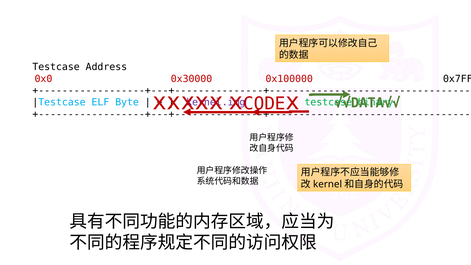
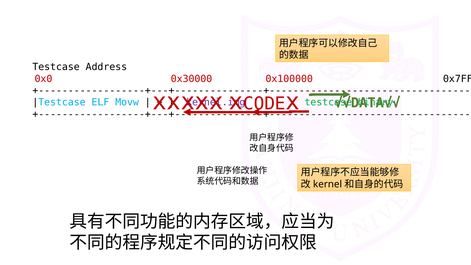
Byte: Byte -> Movw
